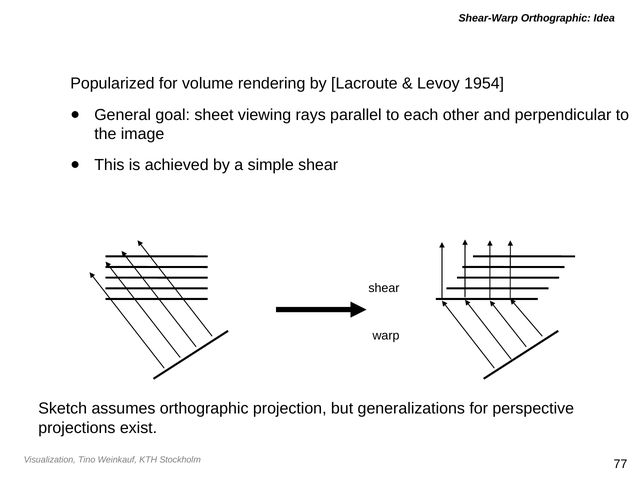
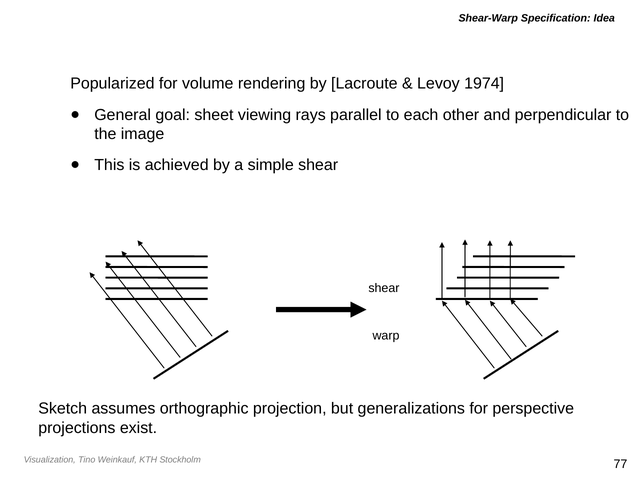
Shear-Warp Orthographic: Orthographic -> Specification
1954: 1954 -> 1974
